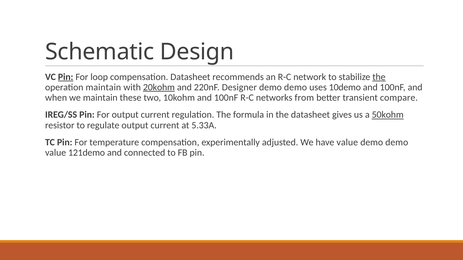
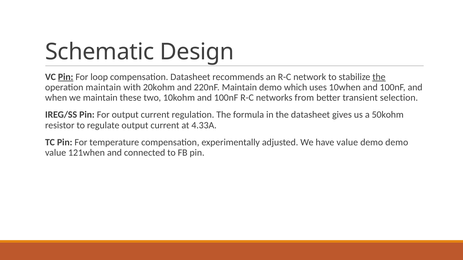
20kohm underline: present -> none
220nF Designer: Designer -> Maintain
demo at (296, 87): demo -> which
10demo: 10demo -> 10when
compare: compare -> selection
50kohm underline: present -> none
5.33A: 5.33A -> 4.33A
121demo: 121demo -> 121when
